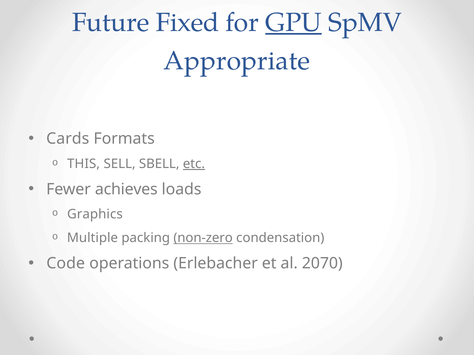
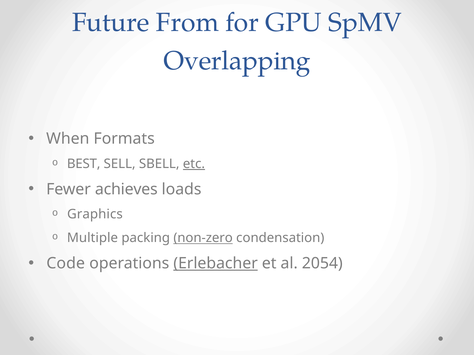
Fixed: Fixed -> From
GPU underline: present -> none
Appropriate: Appropriate -> Overlapping
Cards: Cards -> When
THIS: THIS -> BEST
Erlebacher underline: none -> present
2070: 2070 -> 2054
